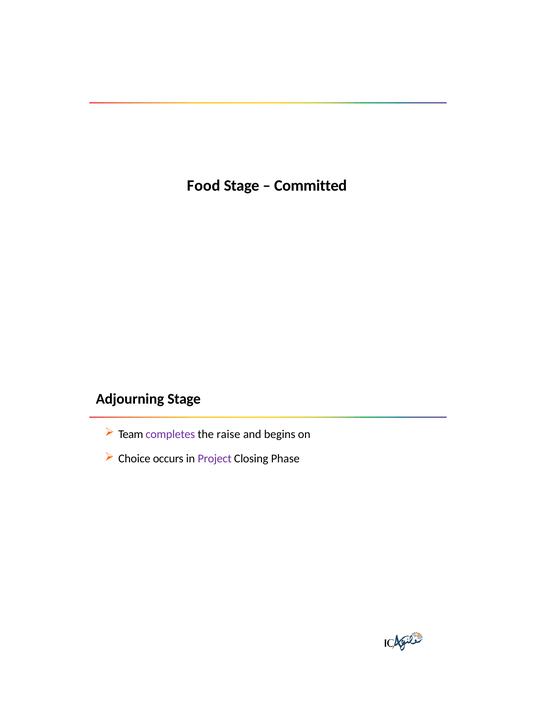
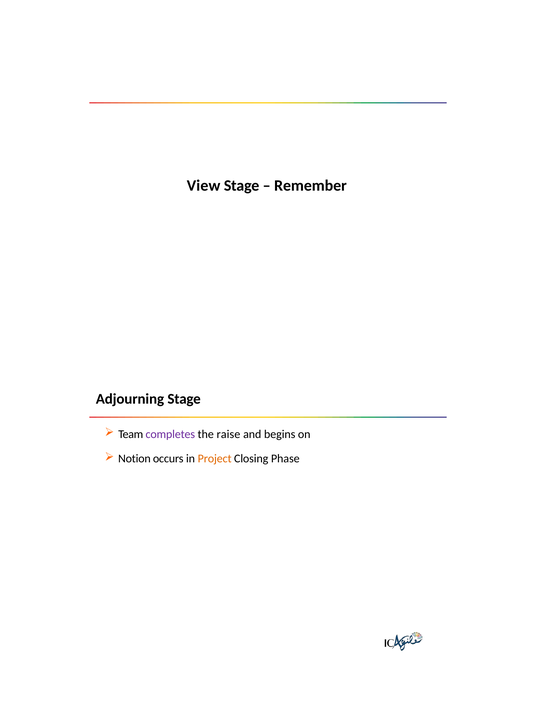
Food: Food -> View
Committed: Committed -> Remember
Choice: Choice -> Notion
Project colour: purple -> orange
